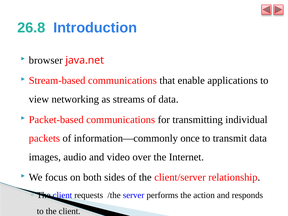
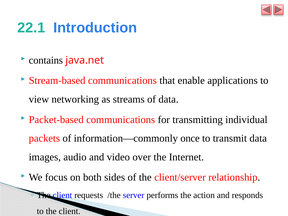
26.8: 26.8 -> 22.1
browser: browser -> contains
